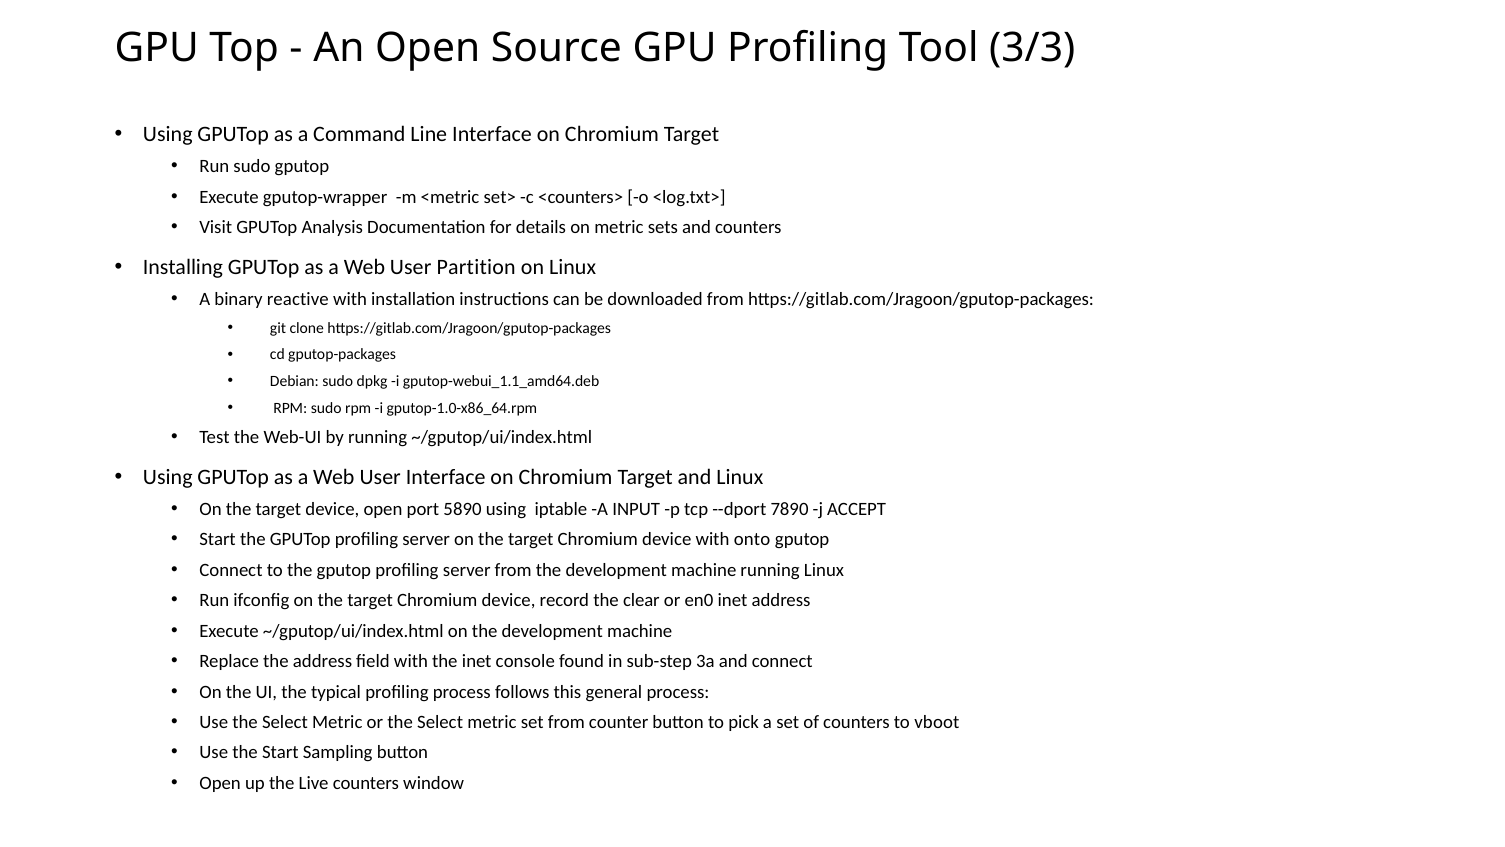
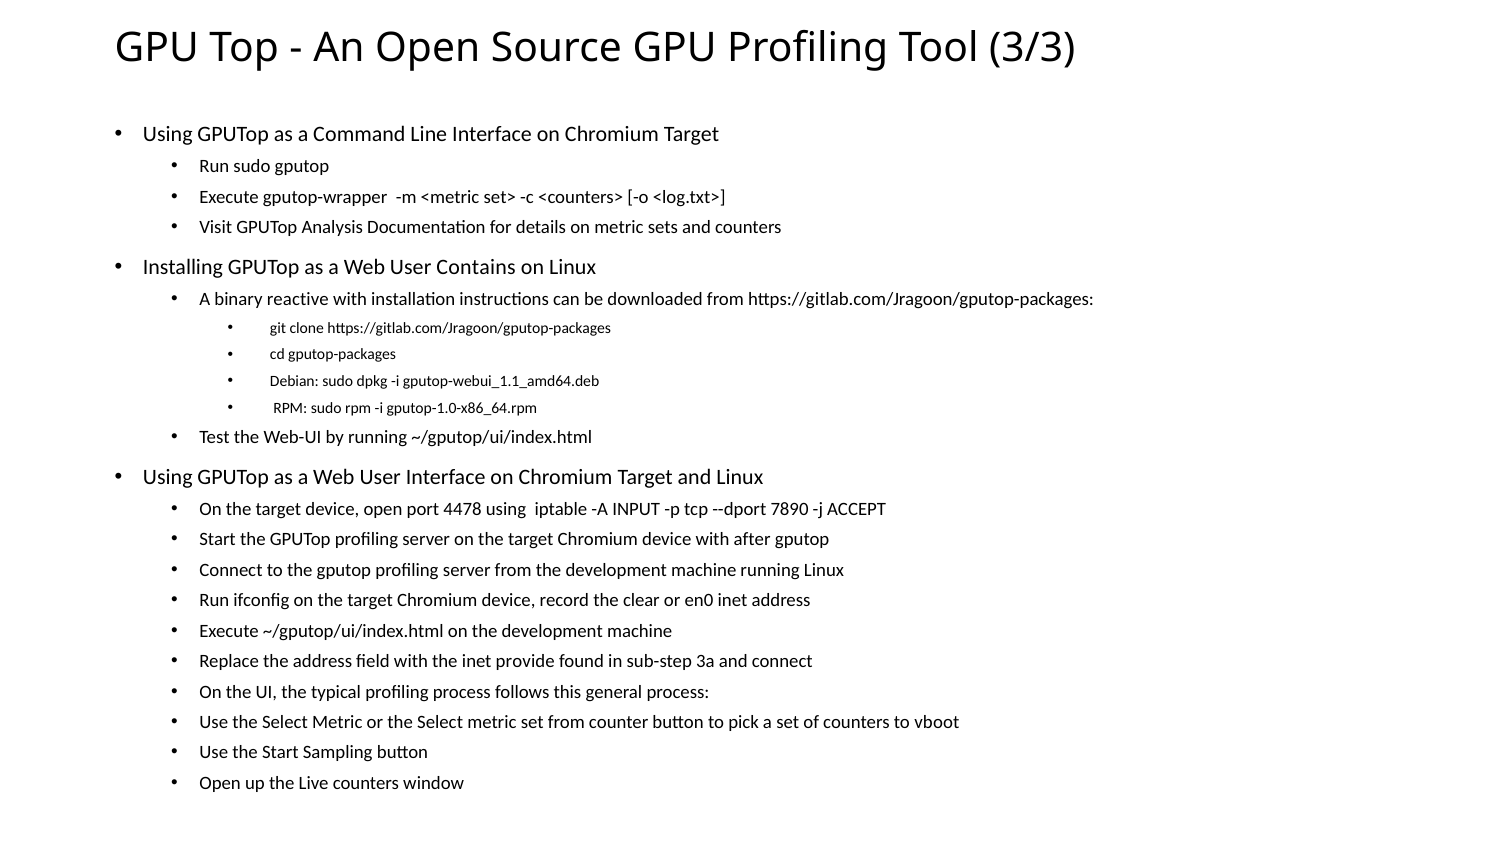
Partition: Partition -> Contains
5890: 5890 -> 4478
onto: onto -> after
console: console -> provide
